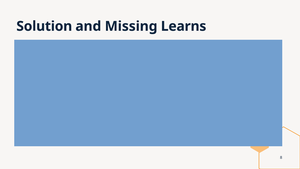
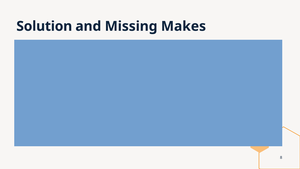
Learns: Learns -> Makes
